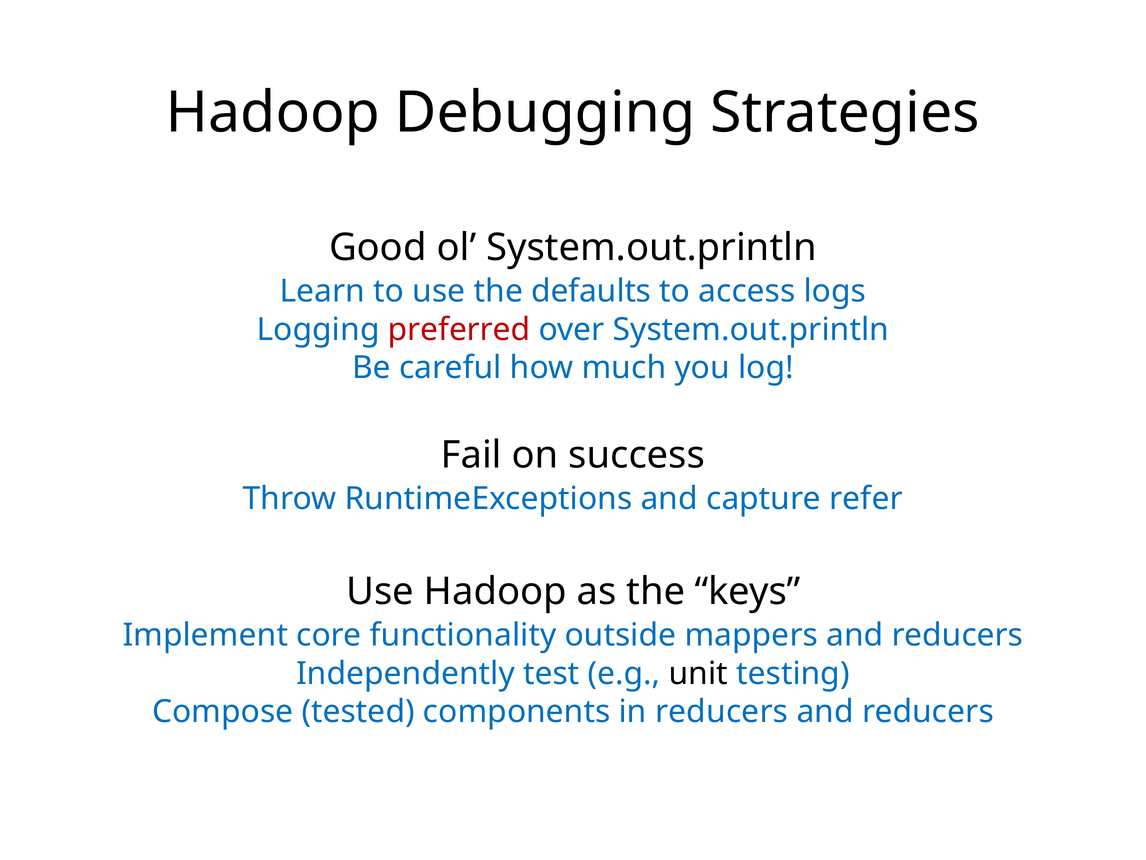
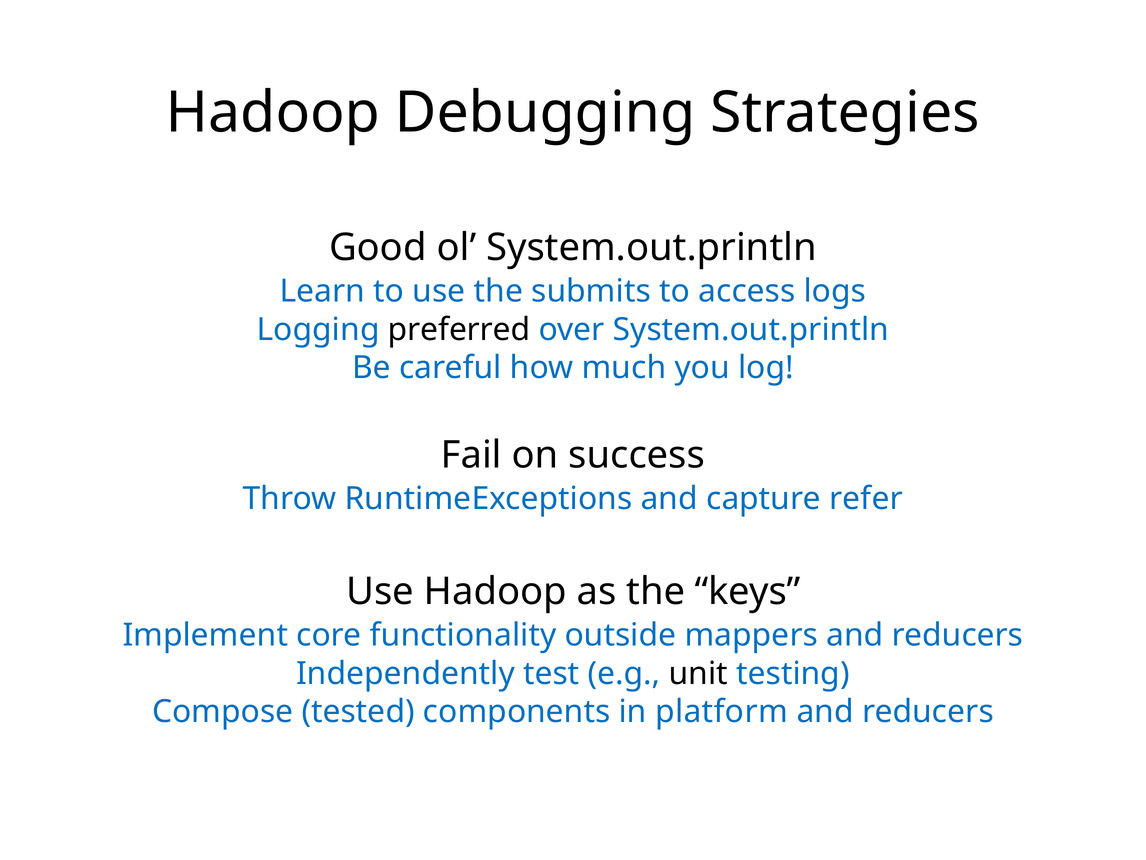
defaults: defaults -> submits
preferred colour: red -> black
in reducers: reducers -> platform
